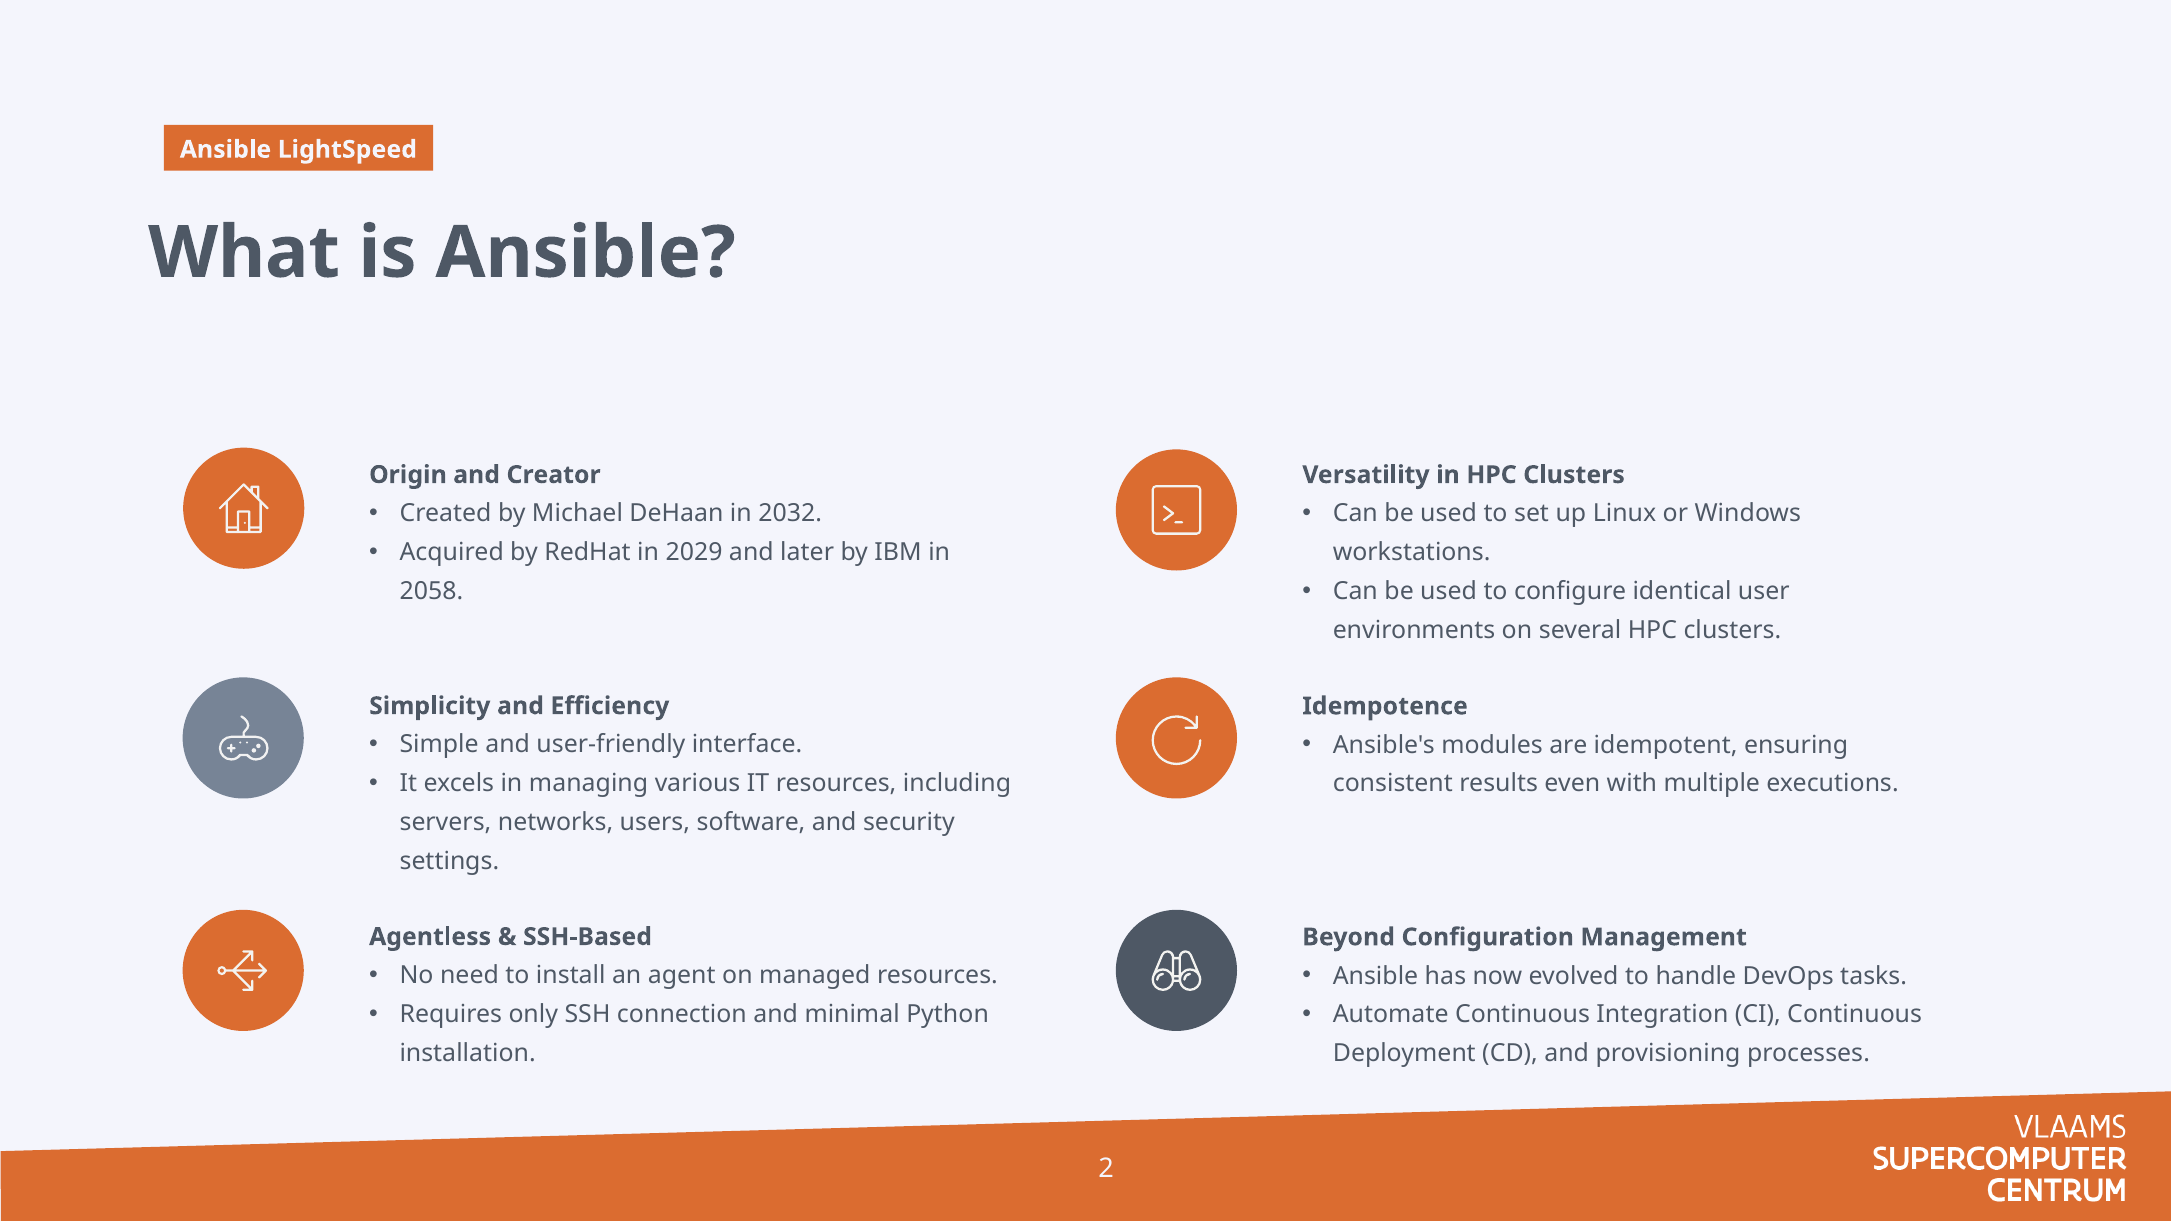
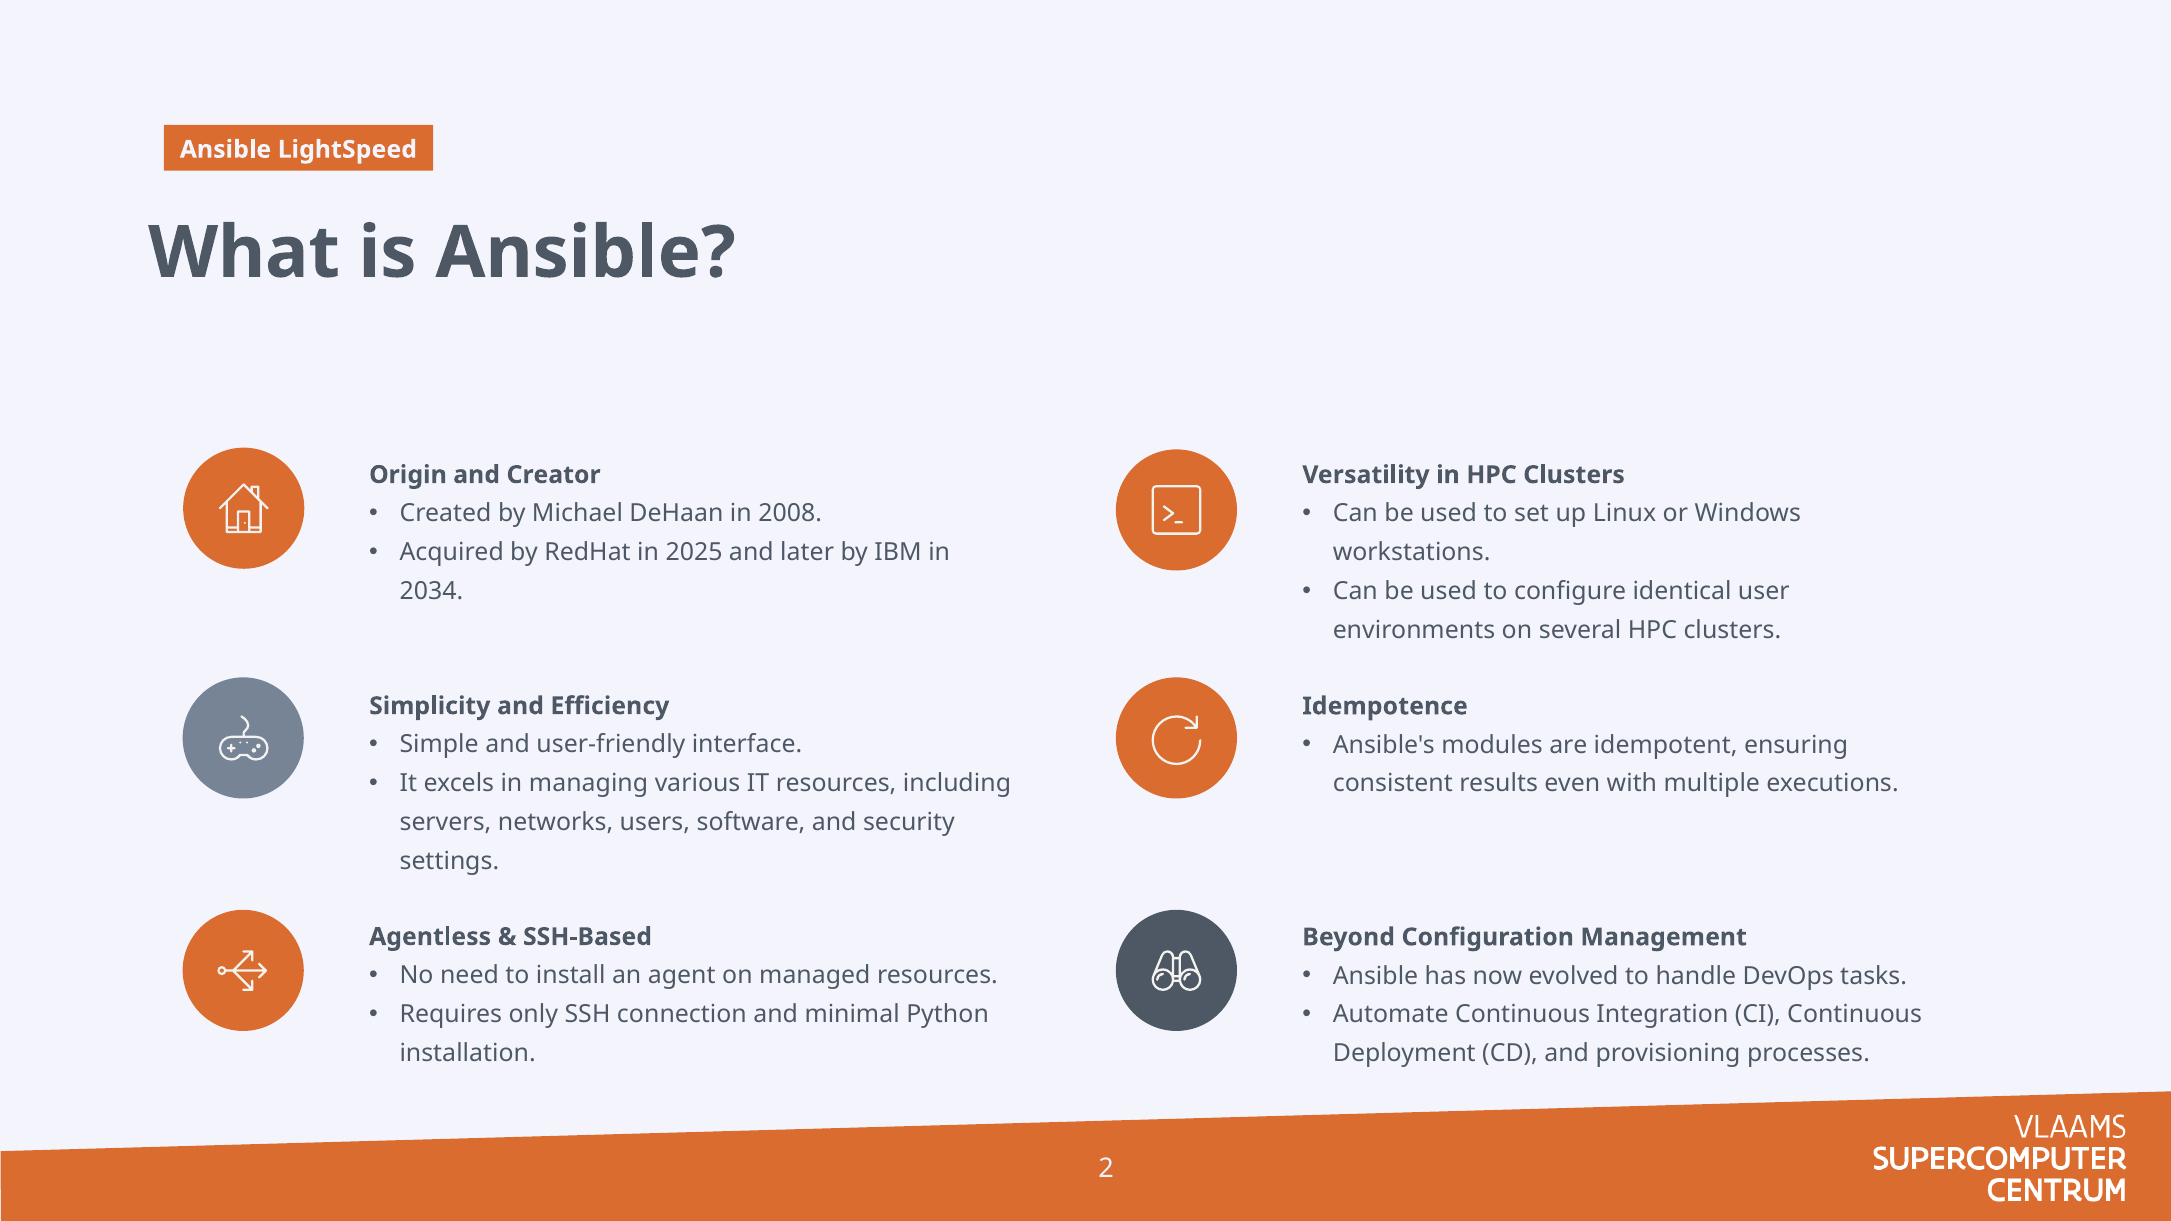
2032: 2032 -> 2008
2029: 2029 -> 2025
2058: 2058 -> 2034
